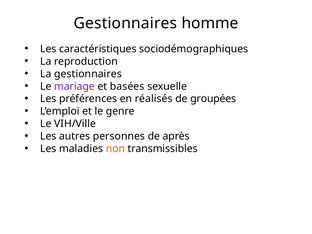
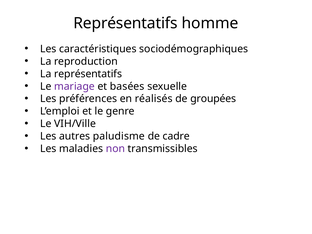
Gestionnaires at (125, 23): Gestionnaires -> Représentatifs
La gestionnaires: gestionnaires -> représentatifs
personnes: personnes -> paludisme
après: après -> cadre
non colour: orange -> purple
